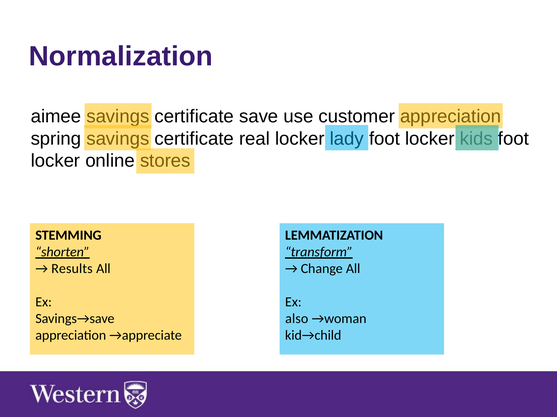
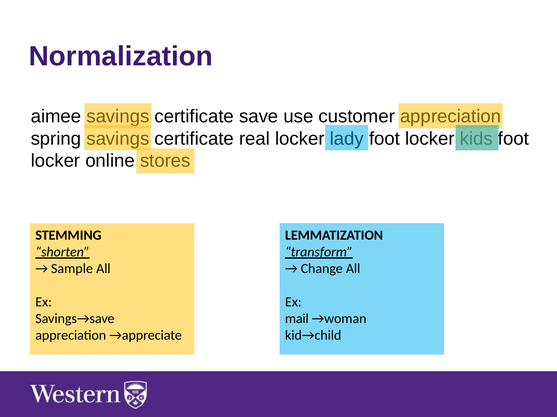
Results: Results -> Sample
also: also -> mail
